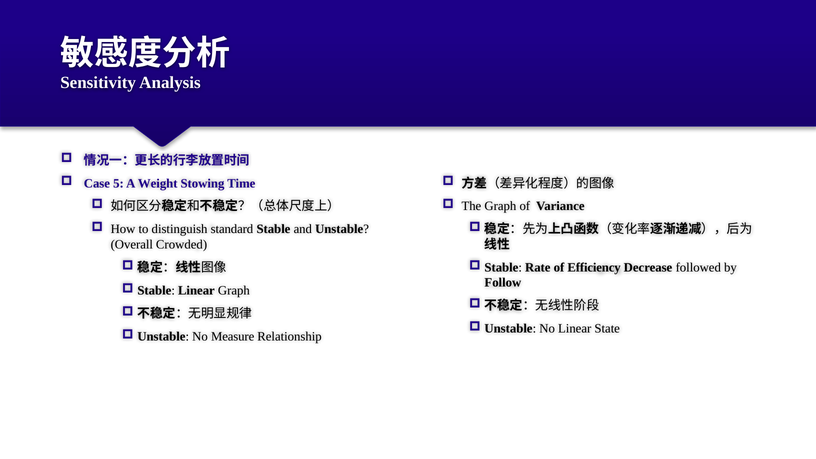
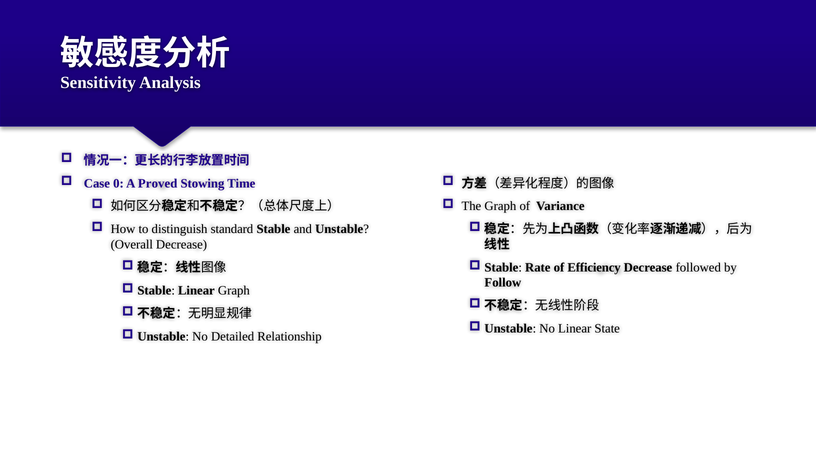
5: 5 -> 0
Weight: Weight -> Proved
Overall Crowded: Crowded -> Decrease
Measure: Measure -> Detailed
